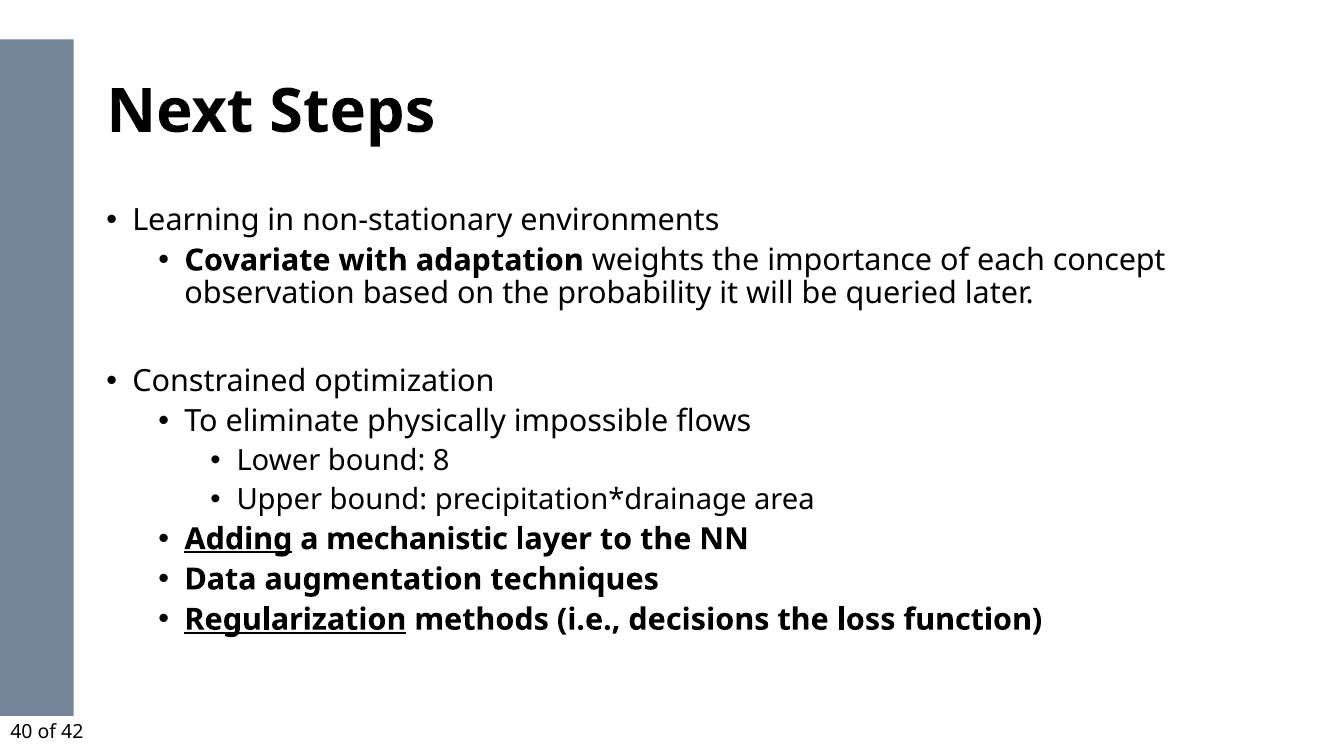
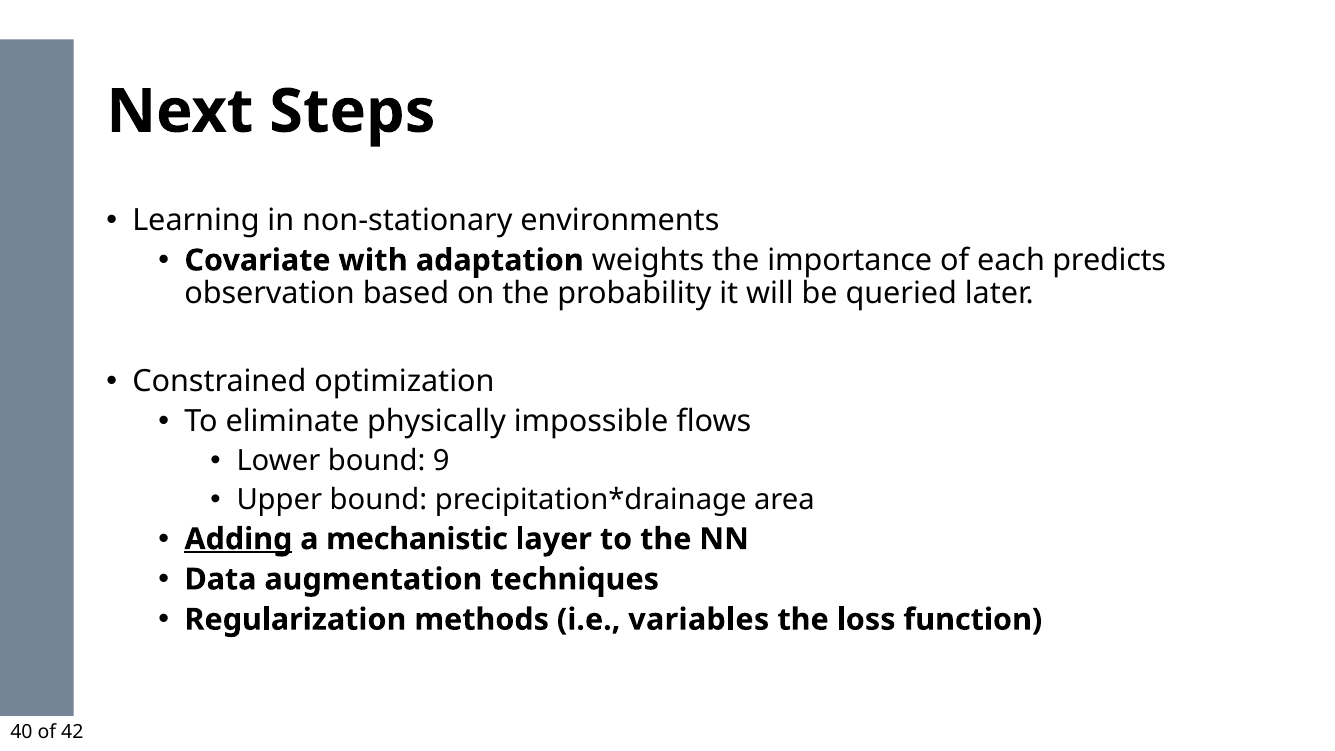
concept: concept -> predicts
8: 8 -> 9
Regularization underline: present -> none
decisions: decisions -> variables
